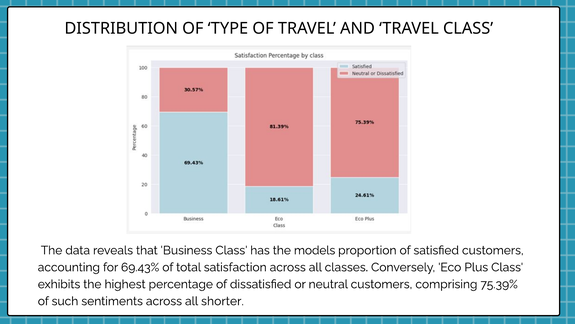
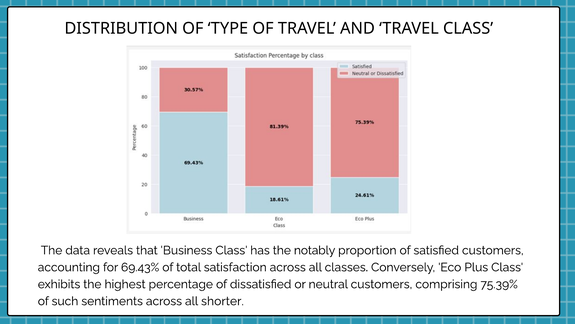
models: models -> notably
